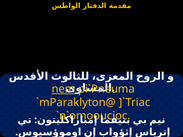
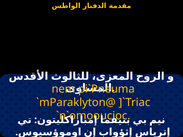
nem underline: present -> none
